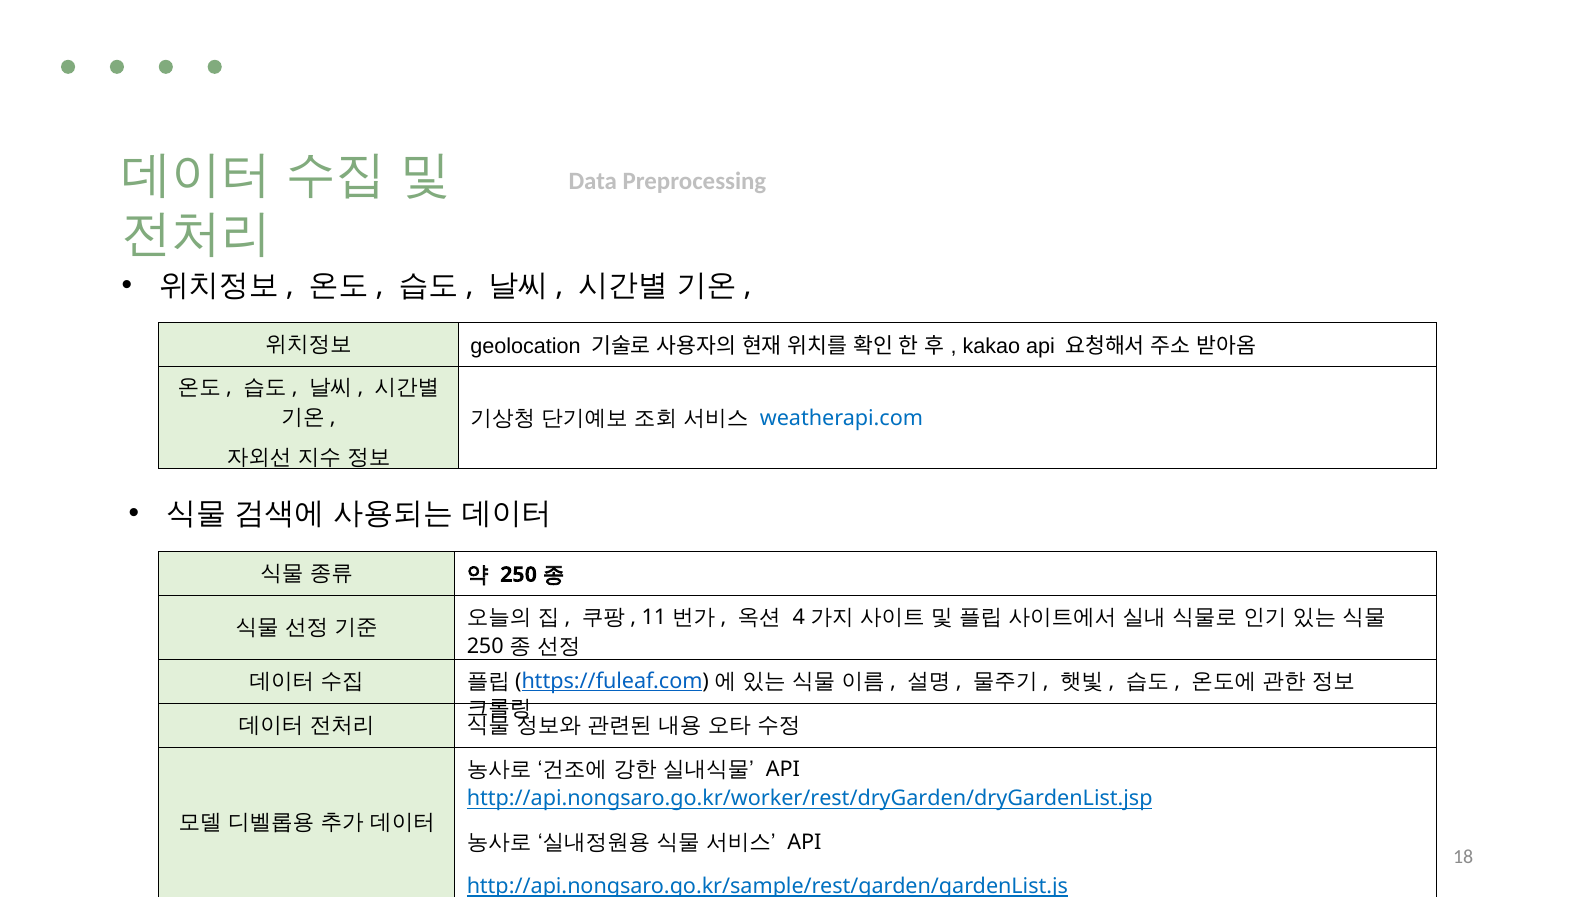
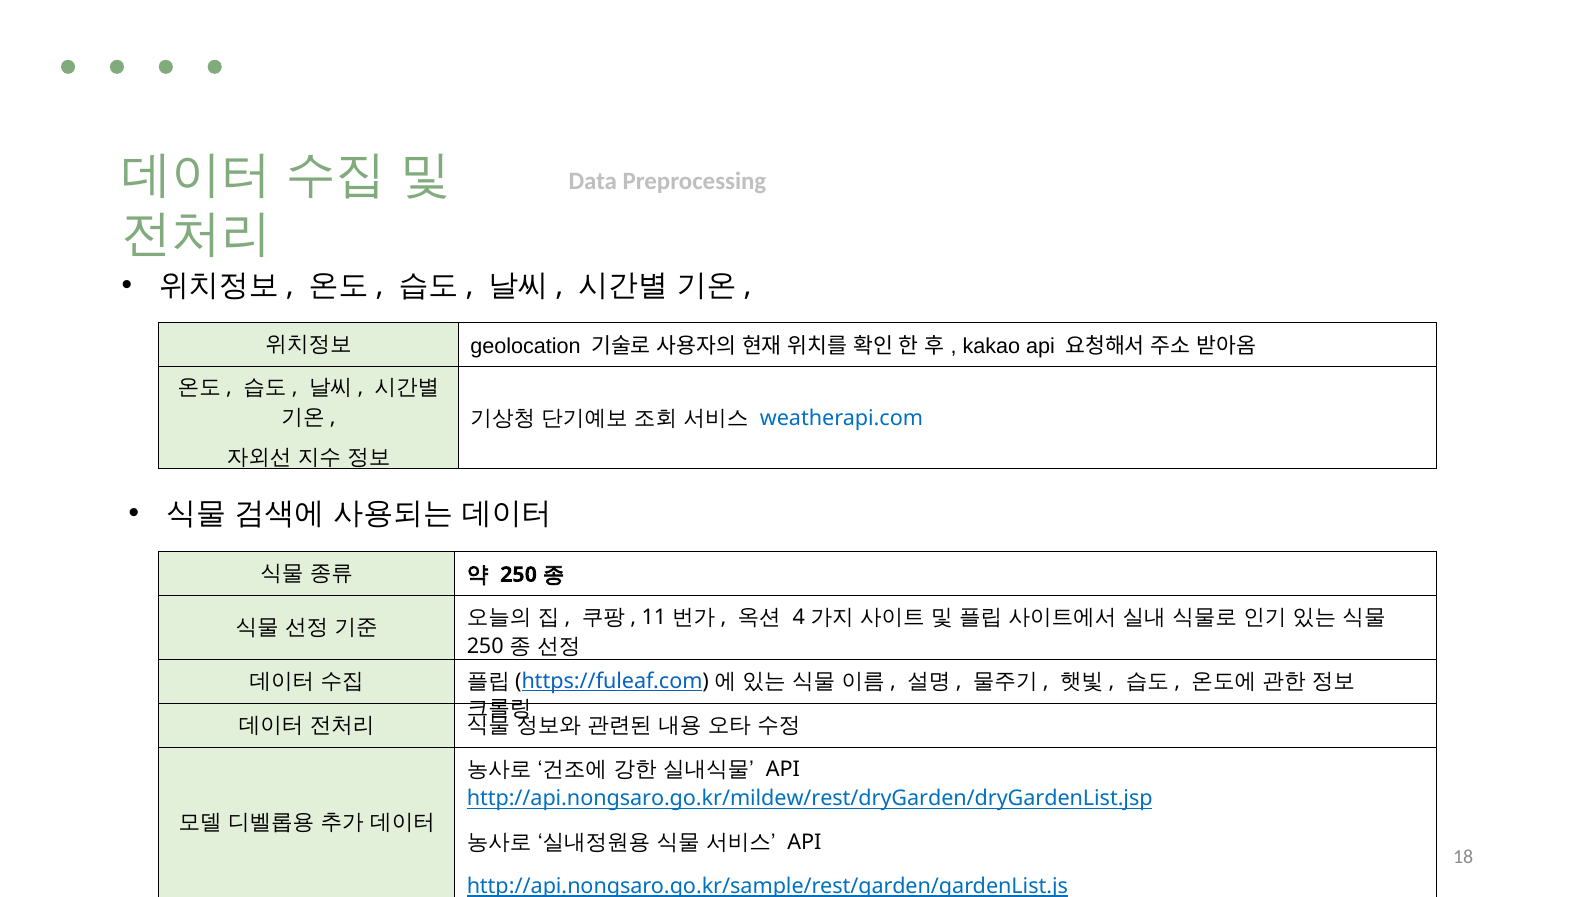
http://api.nongsaro.go.kr/worker/rest/dryGarden/dryGardenList.jsp: http://api.nongsaro.go.kr/worker/rest/dryGarden/dryGardenList.jsp -> http://api.nongsaro.go.kr/mildew/rest/dryGarden/dryGardenList.jsp
